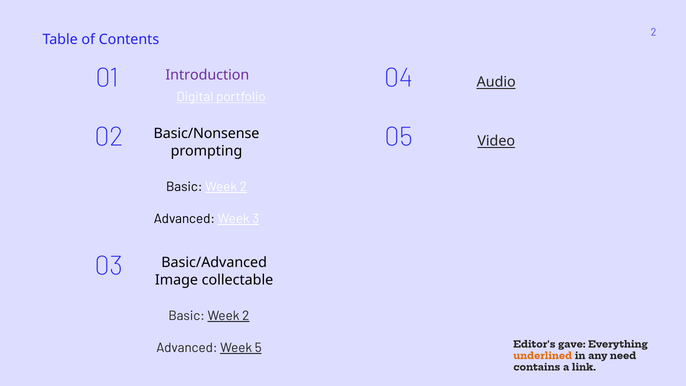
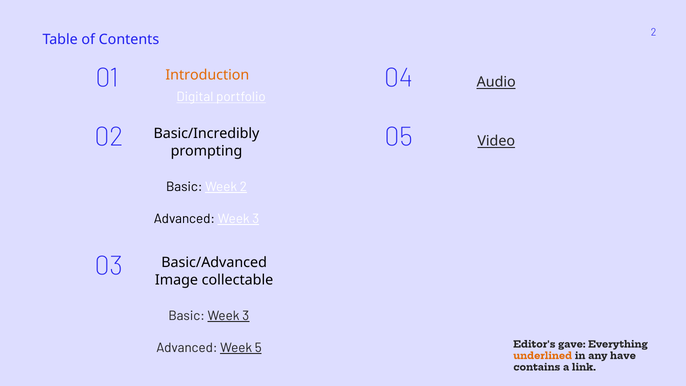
Introduction colour: purple -> orange
Basic/Nonsense: Basic/Nonsense -> Basic/Incredibly
2 at (246, 316): 2 -> 3
need: need -> have
